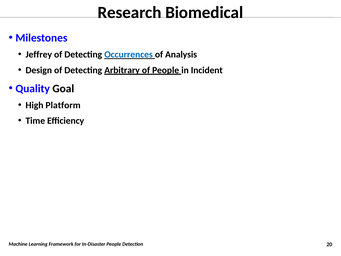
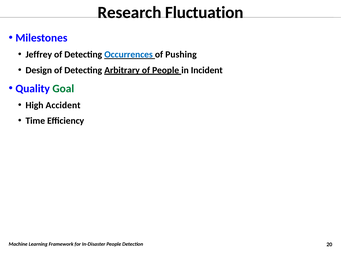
Biomedical: Biomedical -> Fluctuation
Analysis: Analysis -> Pushing
Goal colour: black -> green
Platform: Platform -> Accident
